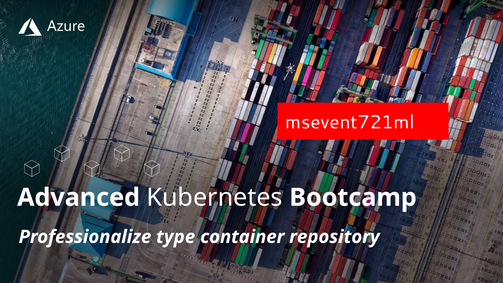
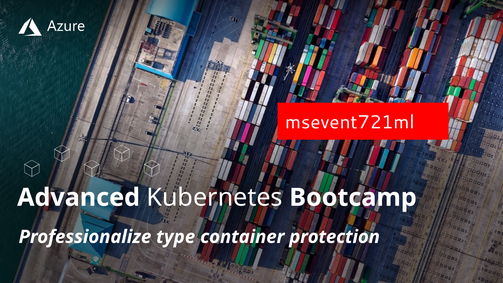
repository: repository -> protection
